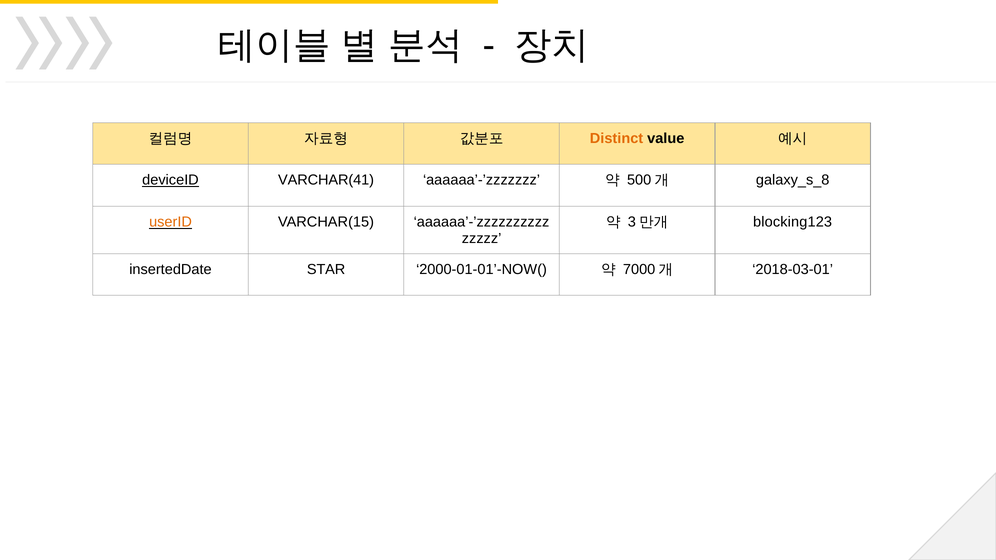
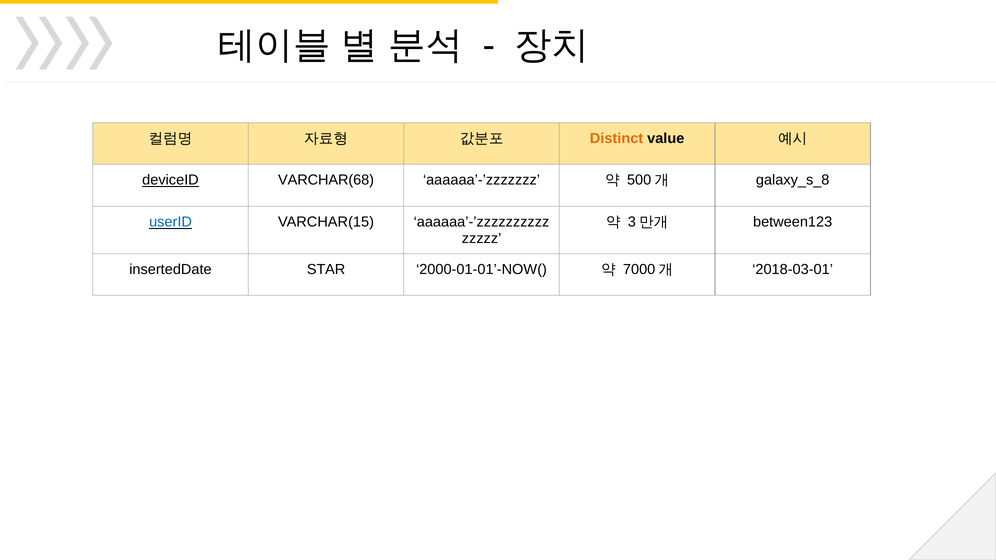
VARCHAR(41: VARCHAR(41 -> VARCHAR(68
userID colour: orange -> blue
blocking123: blocking123 -> between123
